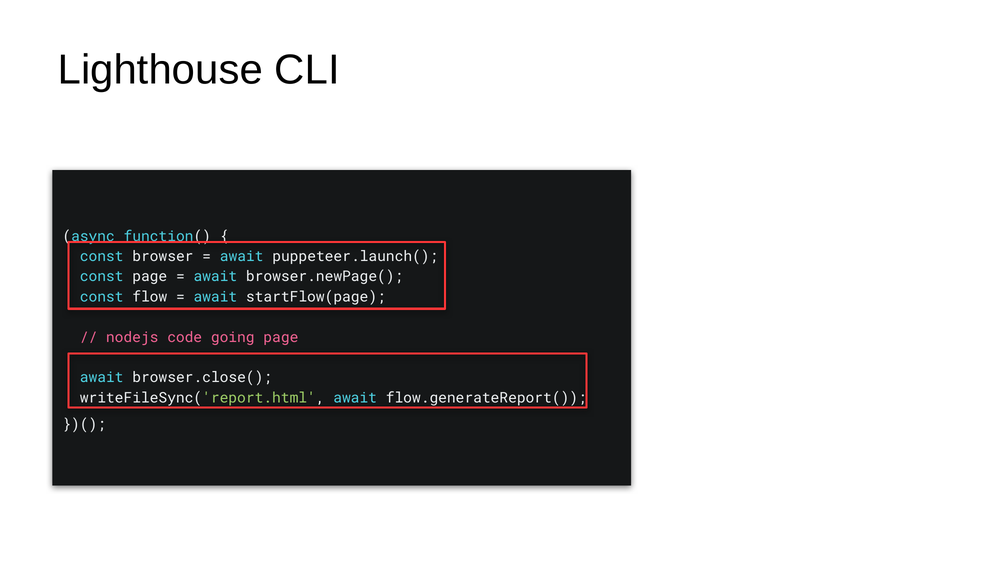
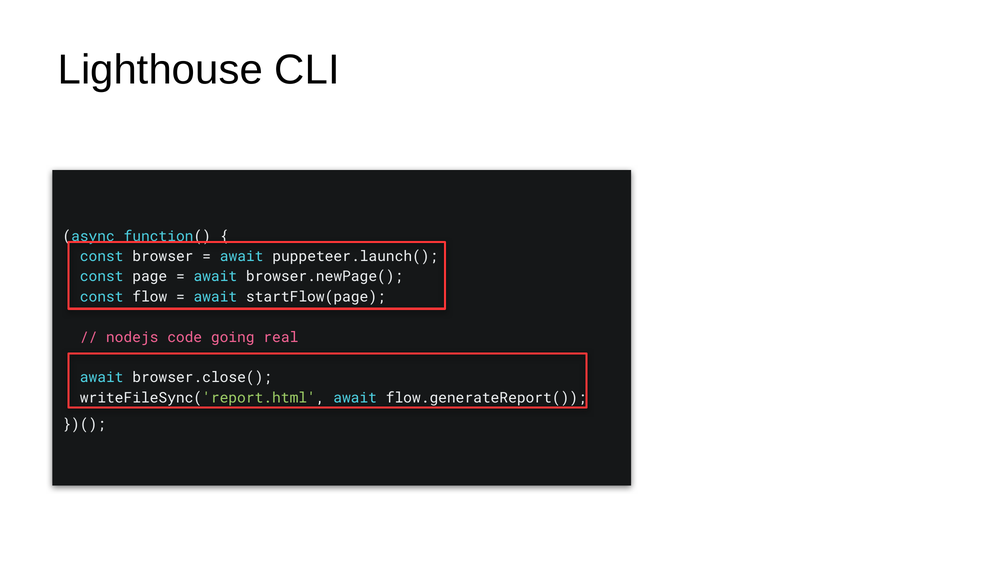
going page: page -> real
